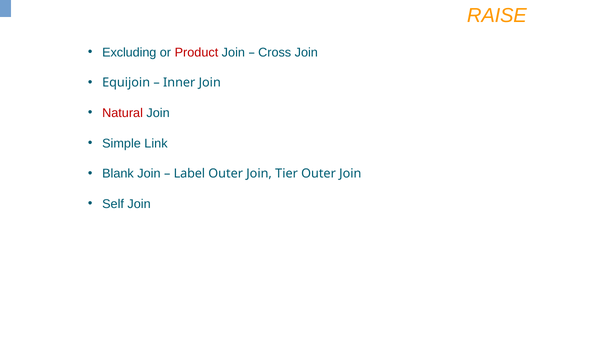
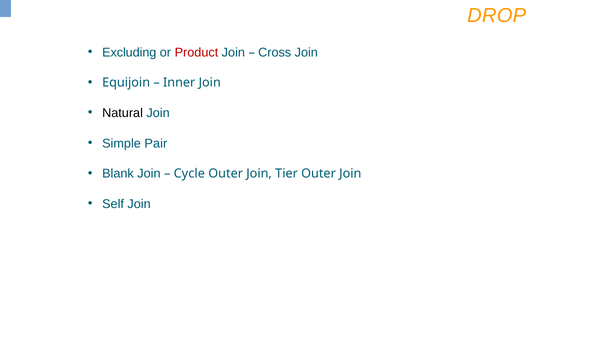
RAISE: RAISE -> DROP
Natural colour: red -> black
Link: Link -> Pair
Label: Label -> Cycle
